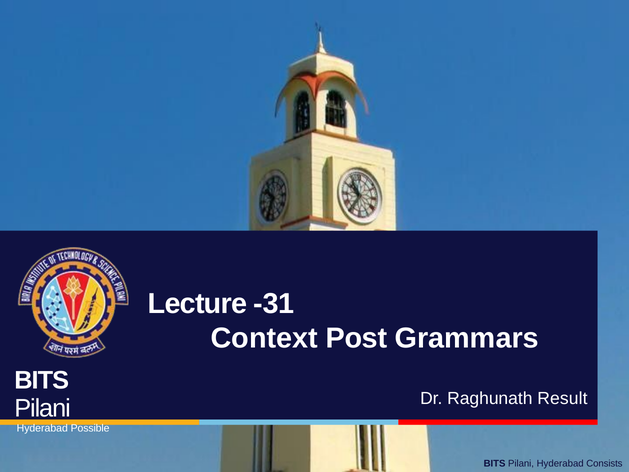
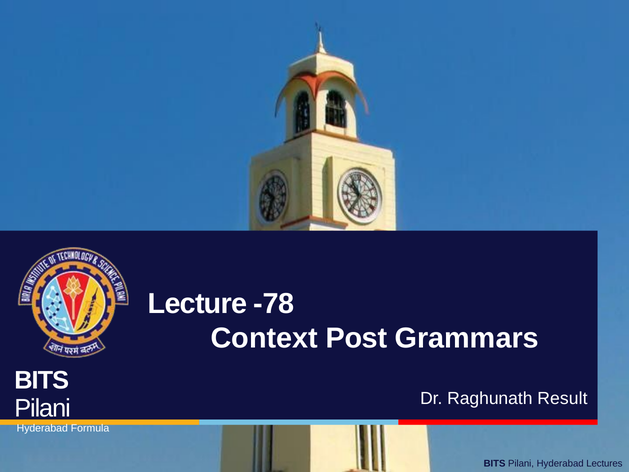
-31: -31 -> -78
Possible: Possible -> Formula
Consists: Consists -> Lectures
